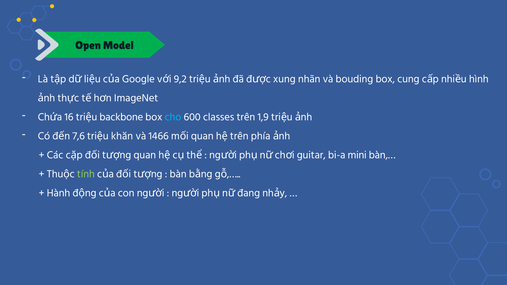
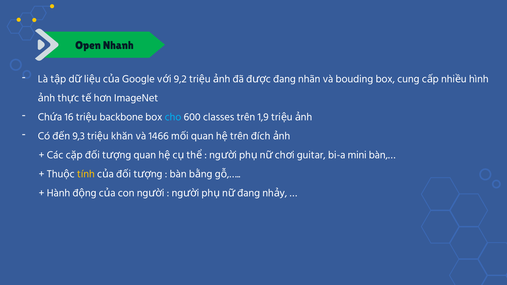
Model: Model -> Nhanh
xung at (284, 79): xung -> đang
7,6: 7,6 -> 9,3
phía: phía -> đích
tính colour: light green -> yellow
